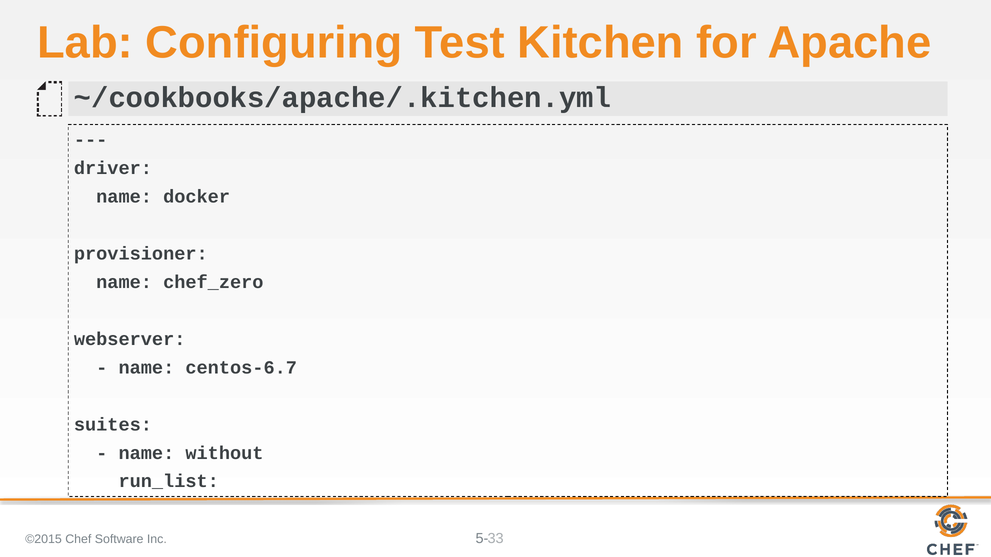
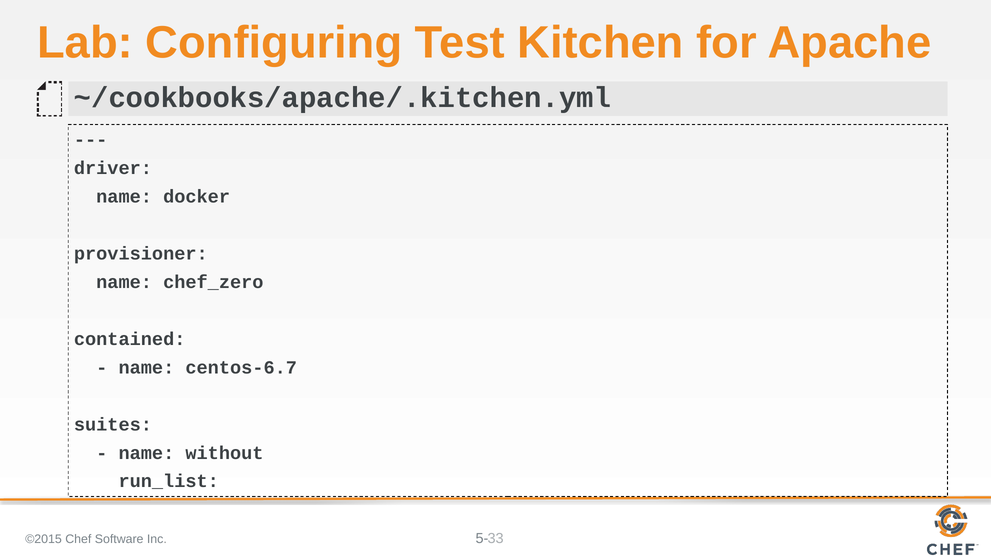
webserver: webserver -> contained
